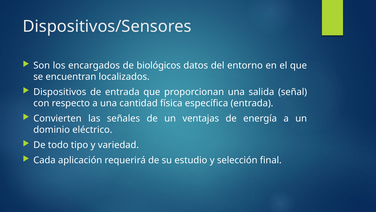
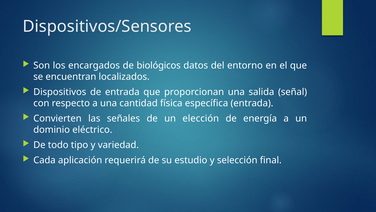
ventajas: ventajas -> elección
